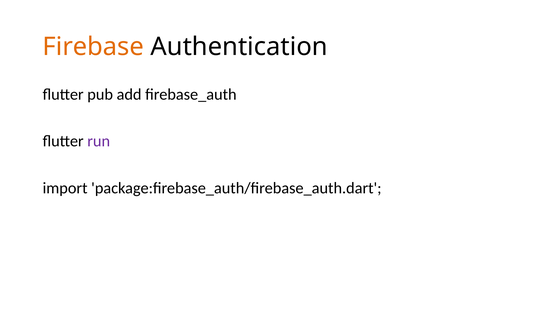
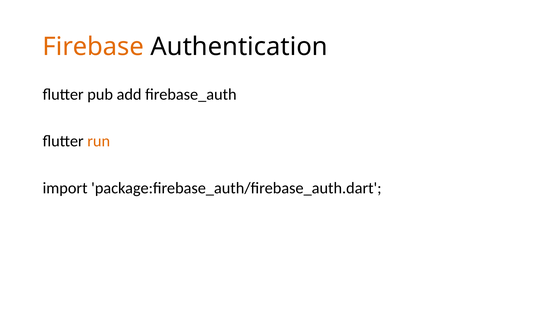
run colour: purple -> orange
